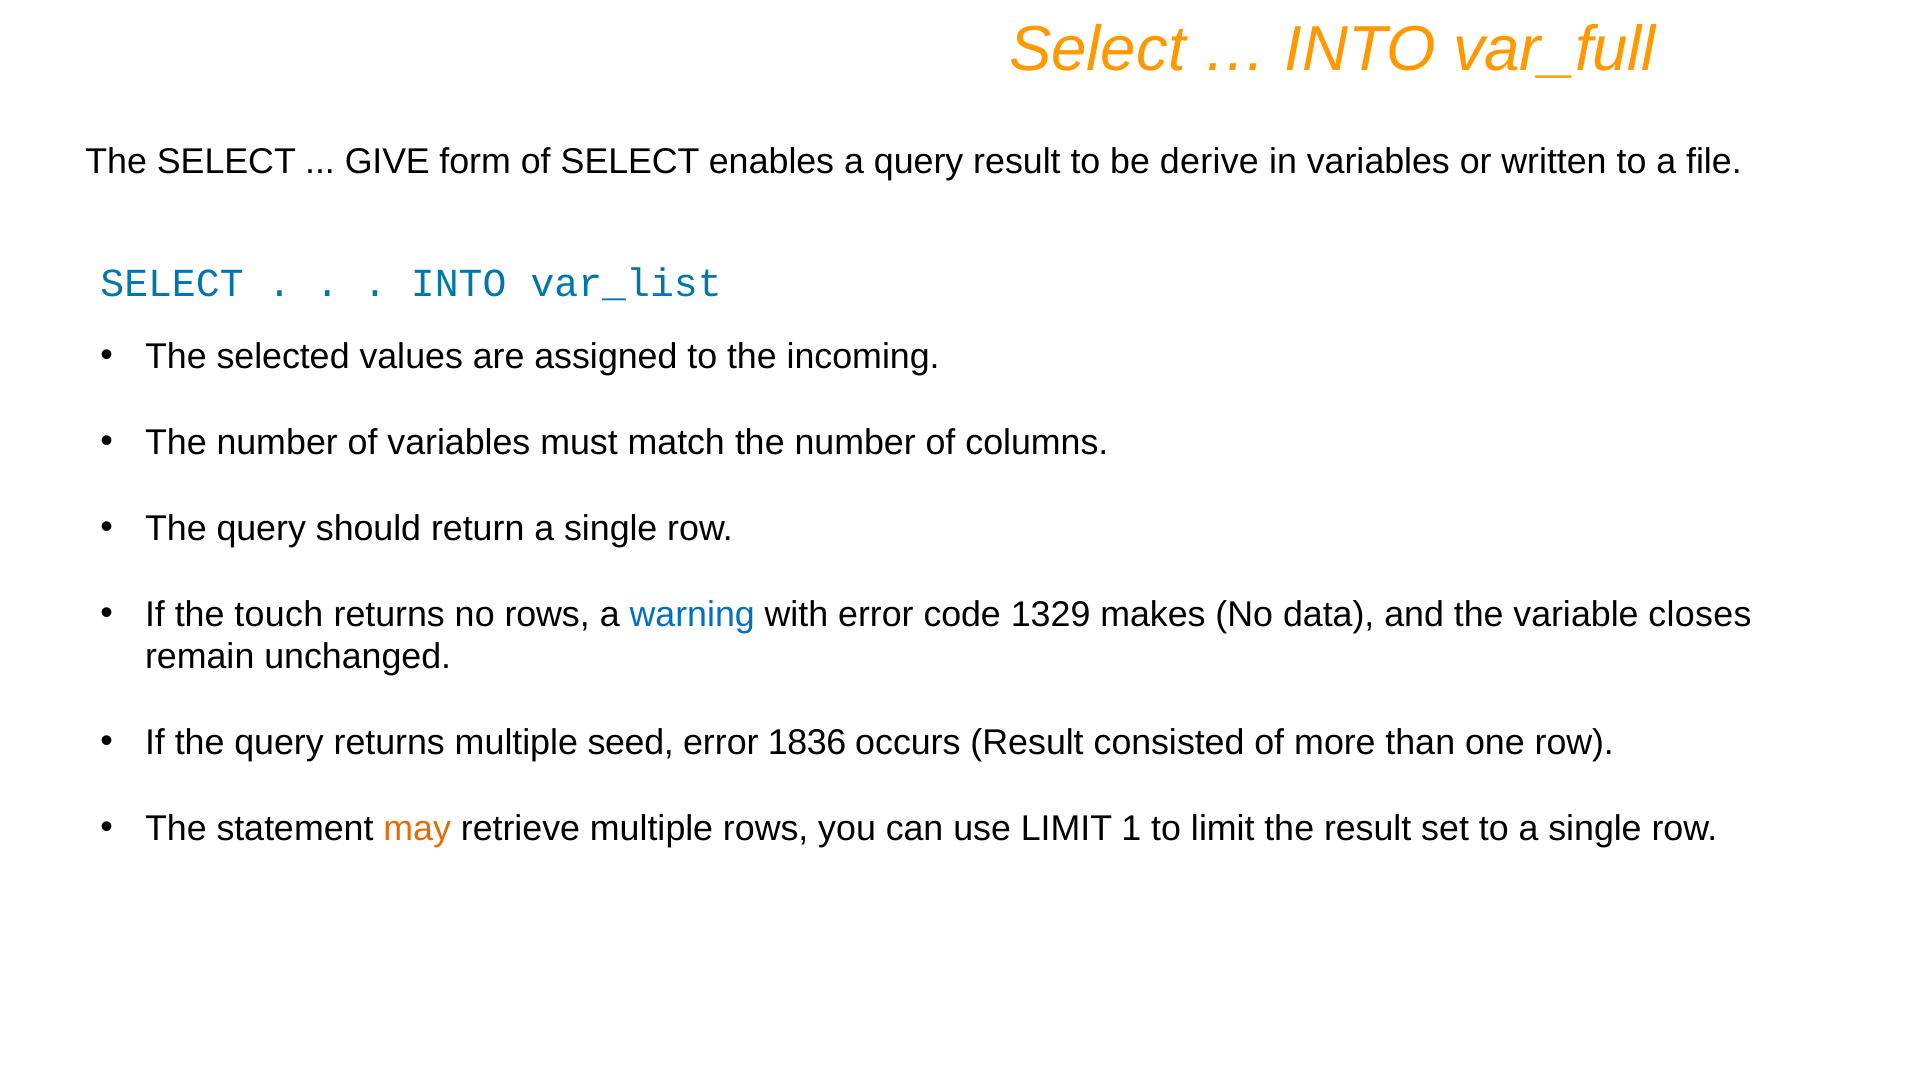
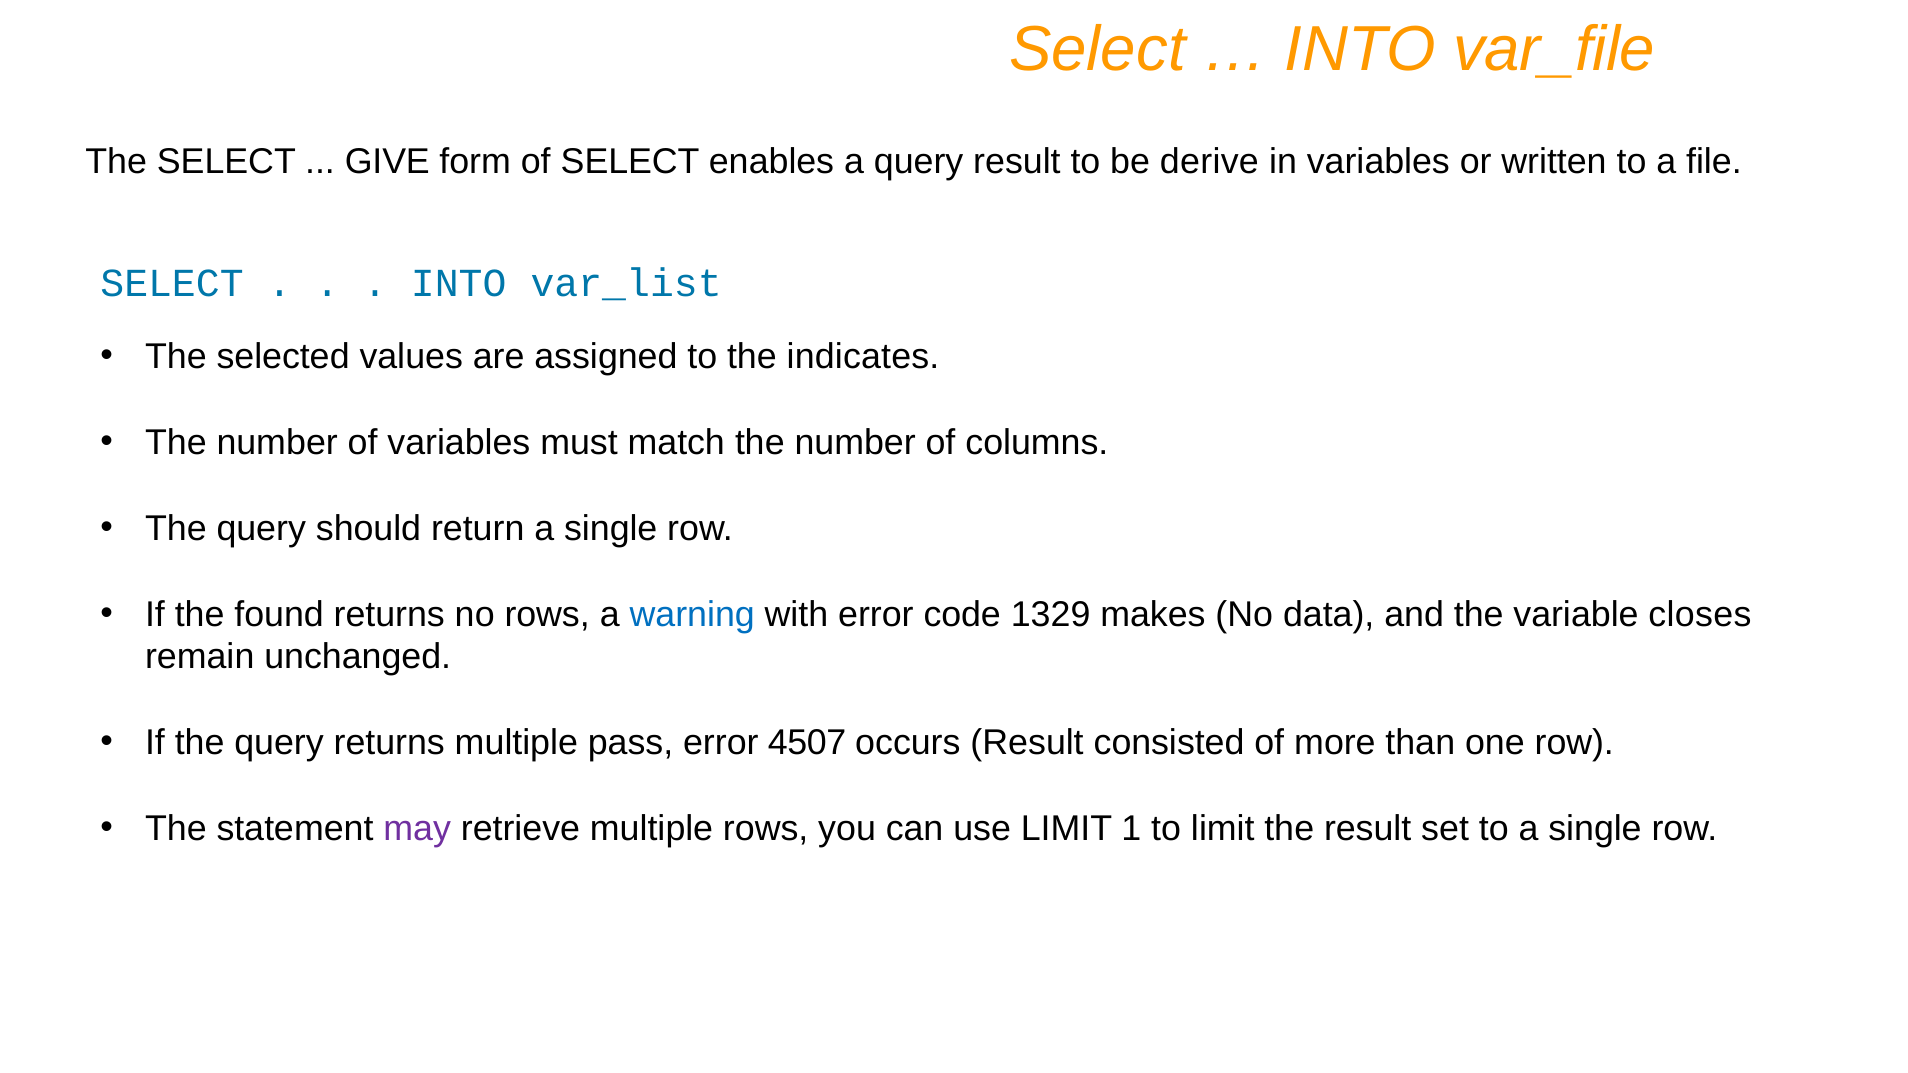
var_full: var_full -> var_file
incoming: incoming -> indicates
touch: touch -> found
seed: seed -> pass
1836: 1836 -> 4507
may colour: orange -> purple
